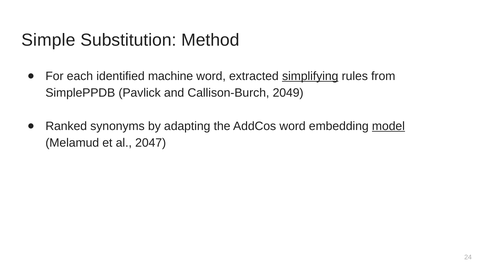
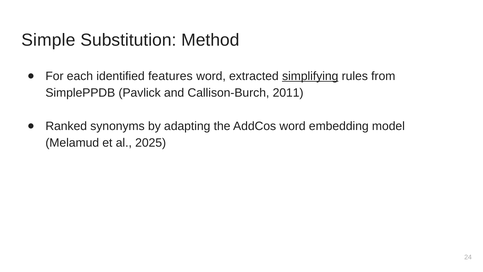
machine: machine -> features
2049: 2049 -> 2011
model underline: present -> none
2047: 2047 -> 2025
